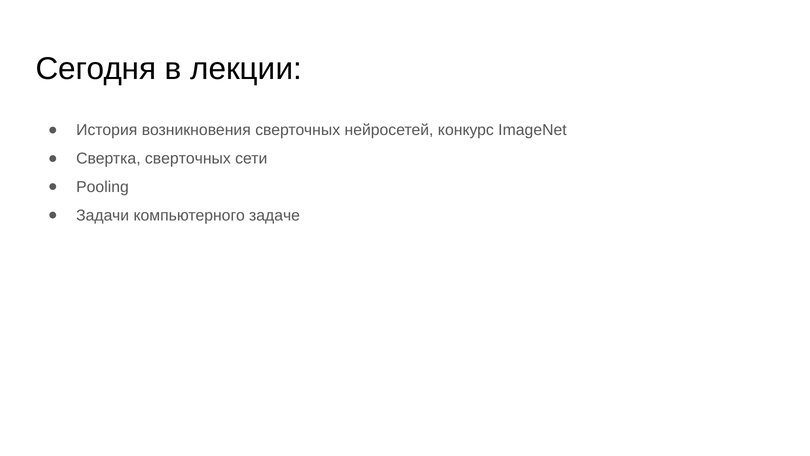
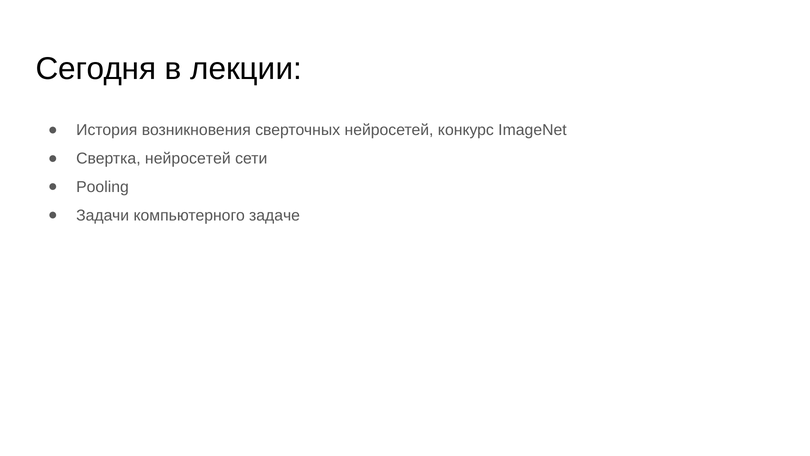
Свертка сверточных: сверточных -> нейросетей
